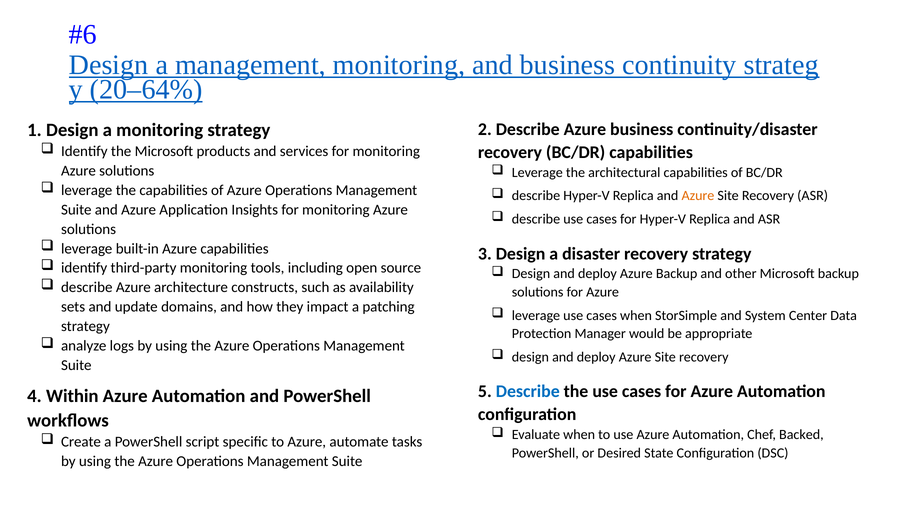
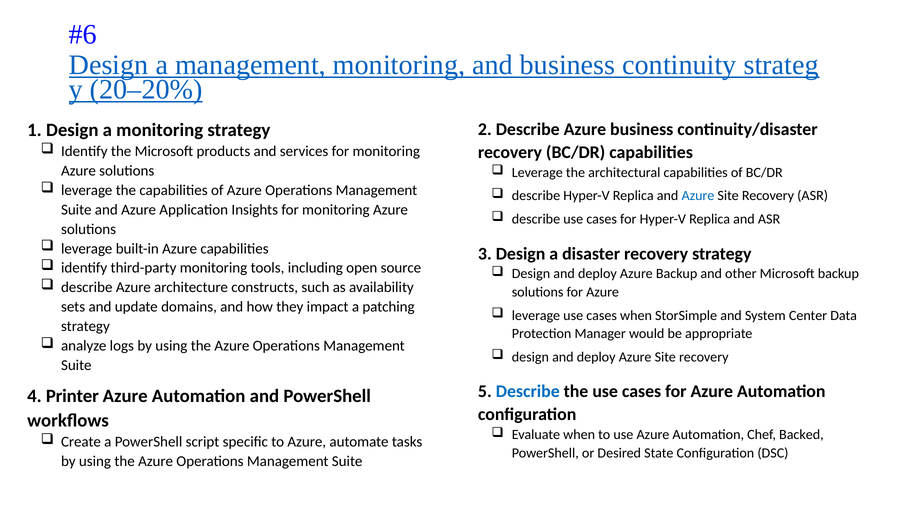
20–64%: 20–64% -> 20–20%
Azure at (698, 196) colour: orange -> blue
Within: Within -> Printer
